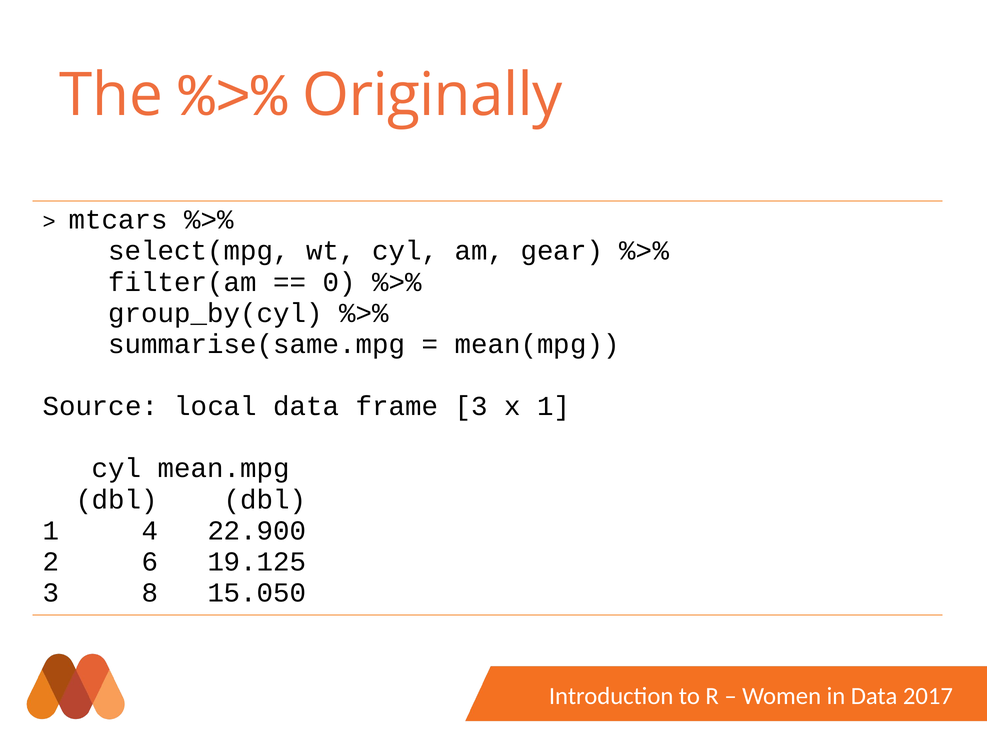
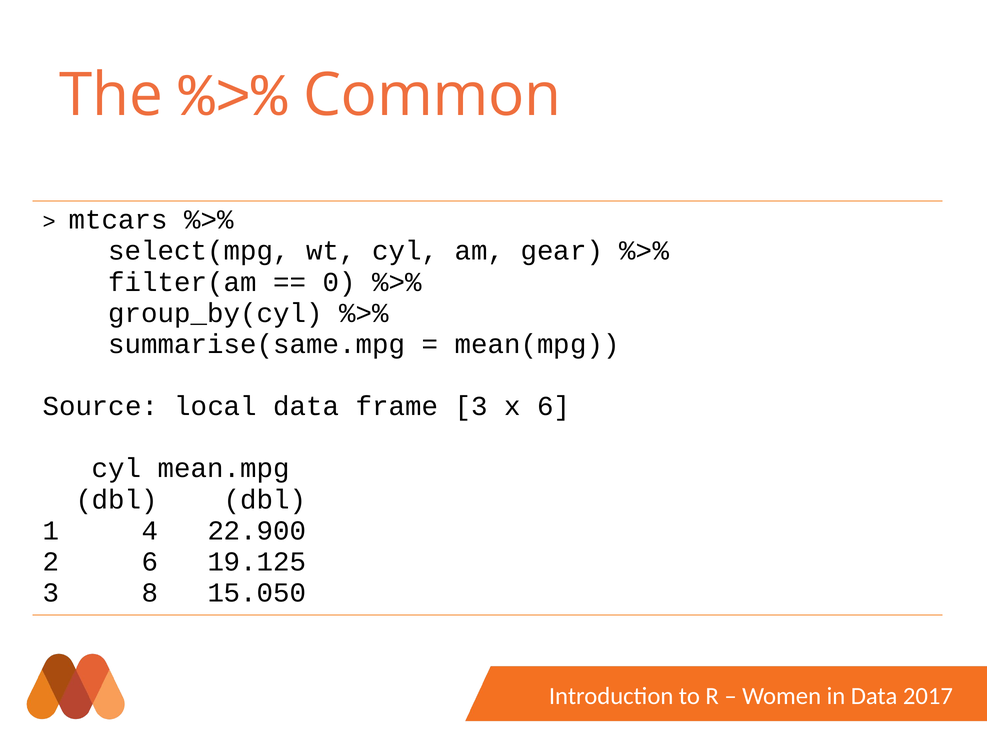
Originally: Originally -> Common
x 1: 1 -> 6
